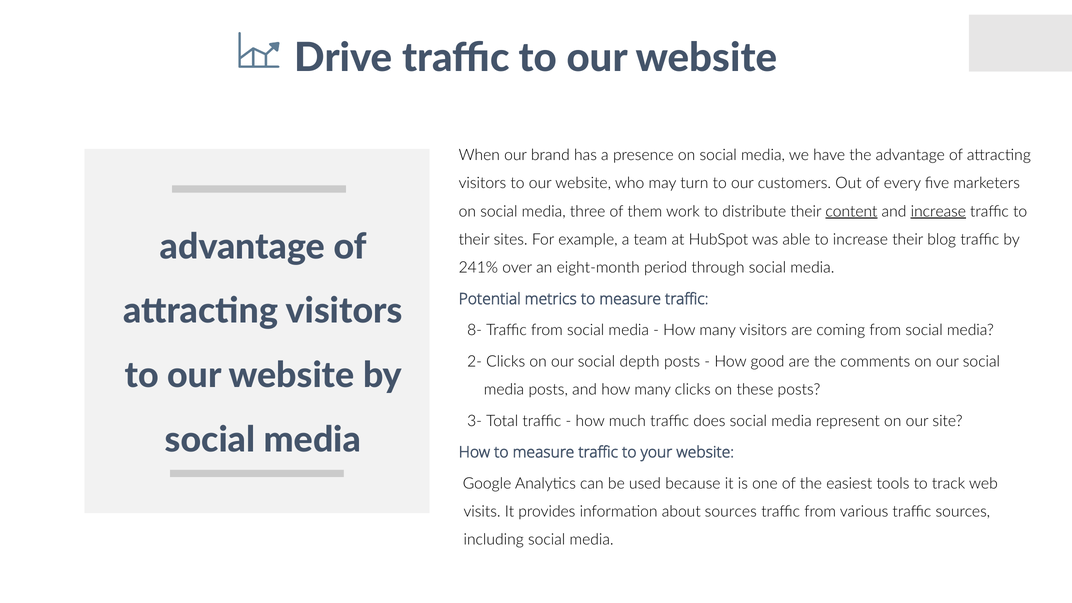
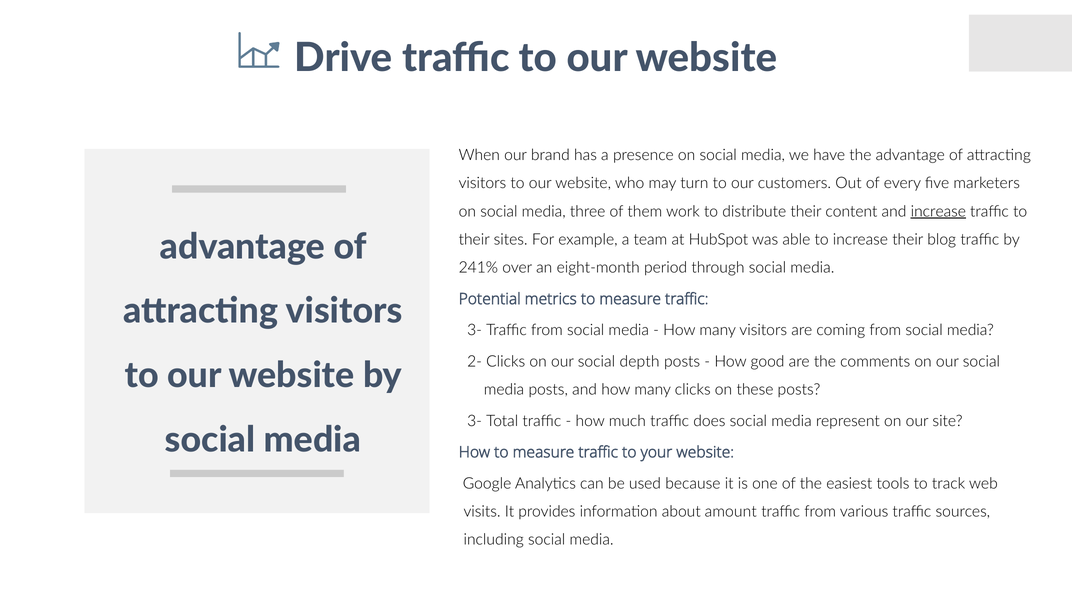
content underline: present -> none
8- at (475, 330): 8- -> 3-
about sources: sources -> amount
